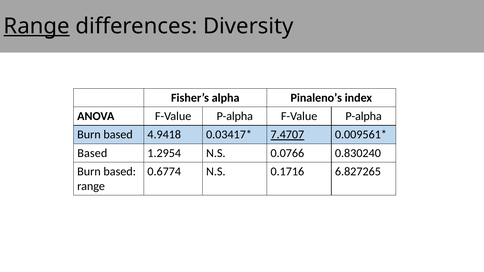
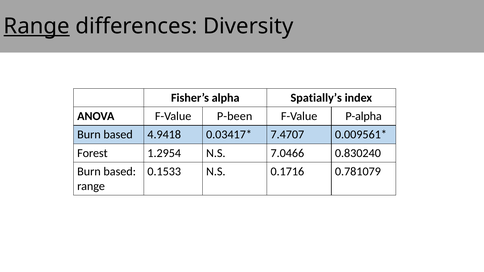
Pinaleno’s: Pinaleno’s -> Spatially’s
ANOVA F-Value P-alpha: P-alpha -> P-been
7.4707 underline: present -> none
Based at (92, 153): Based -> Forest
0.0766: 0.0766 -> 7.0466
0.6774: 0.6774 -> 0.1533
6.827265: 6.827265 -> 0.781079
